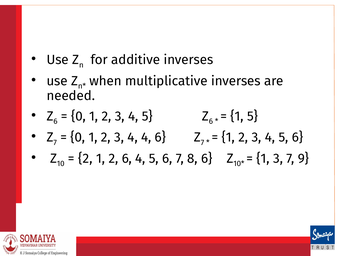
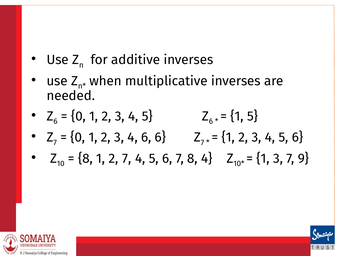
4 4: 4 -> 6
2 at (85, 158): 2 -> 8
2 6: 6 -> 7
8 6: 6 -> 4
